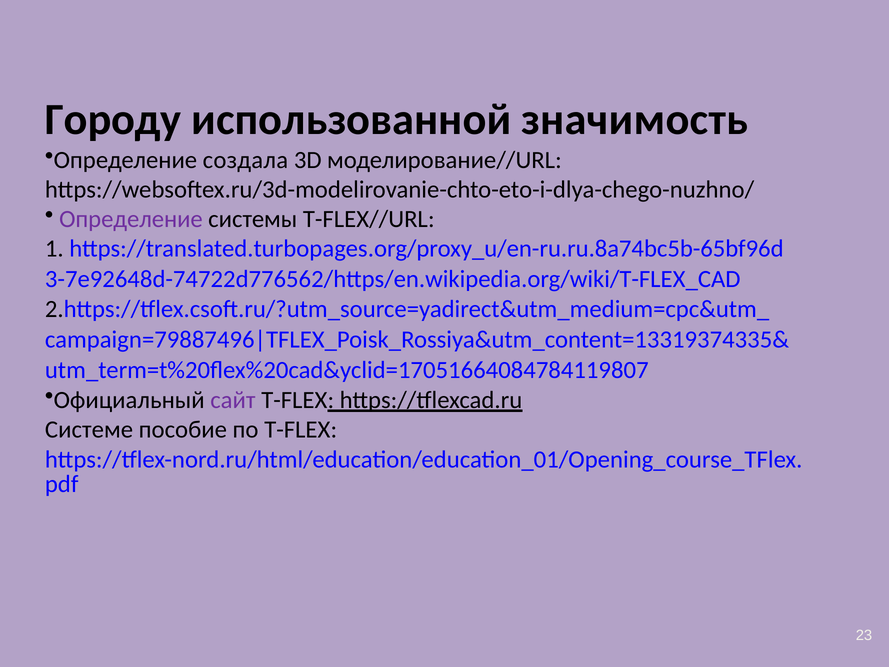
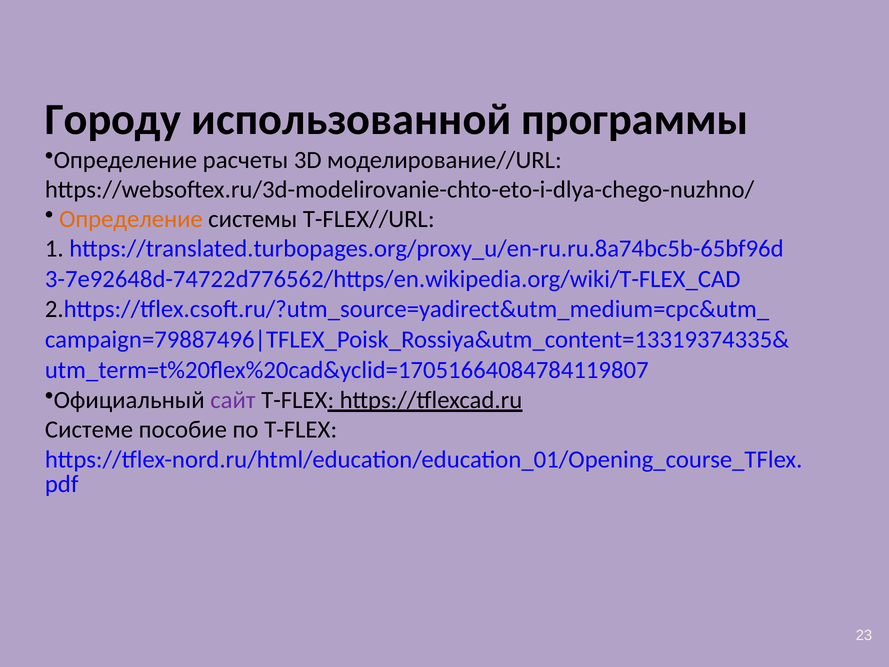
значимость: значимость -> программы
создала: создала -> расчеты
Определение at (131, 219) colour: purple -> orange
